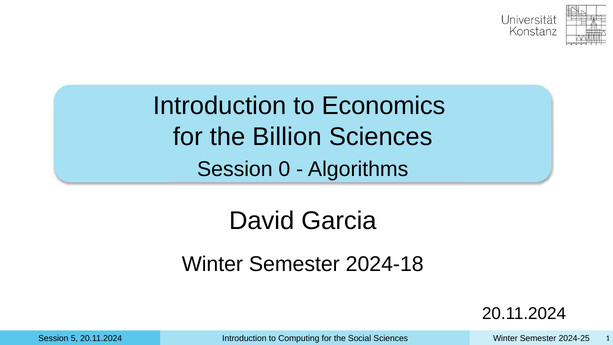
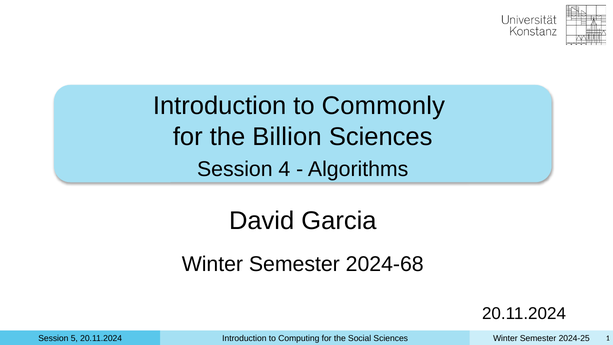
Economics: Economics -> Commonly
0: 0 -> 4
2024-18: 2024-18 -> 2024-68
